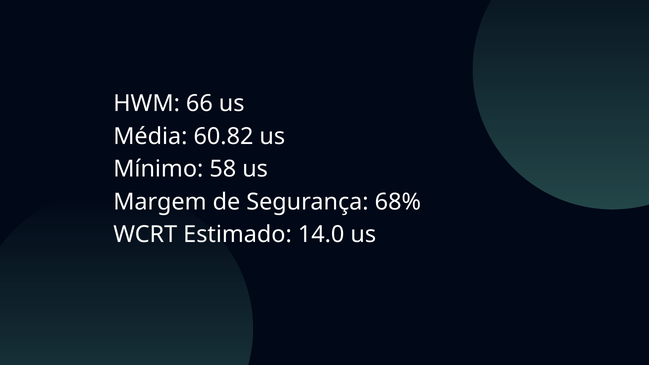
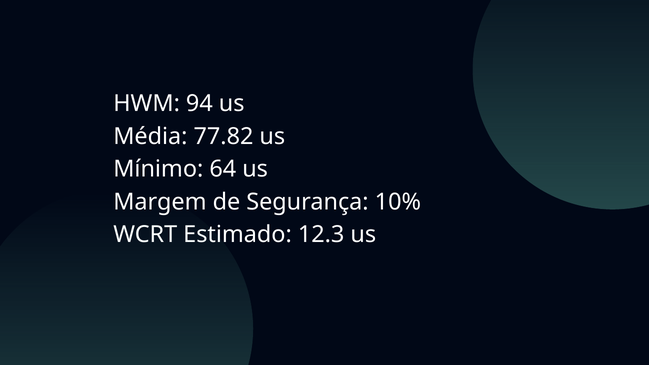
66: 66 -> 94
60.82: 60.82 -> 77.82
58: 58 -> 64
68%: 68% -> 10%
14.0: 14.0 -> 12.3
